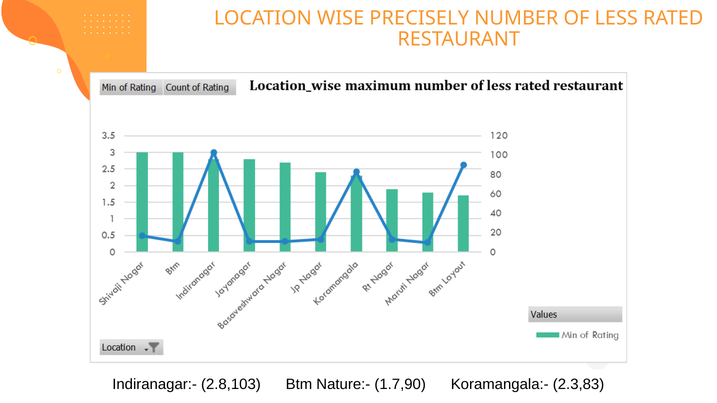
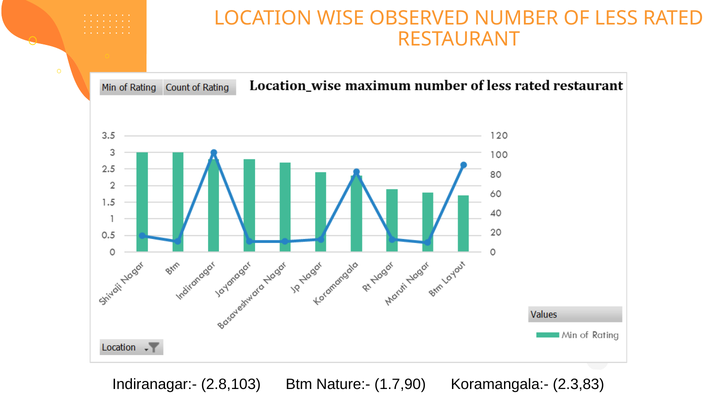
PRECISELY: PRECISELY -> OBSERVED
